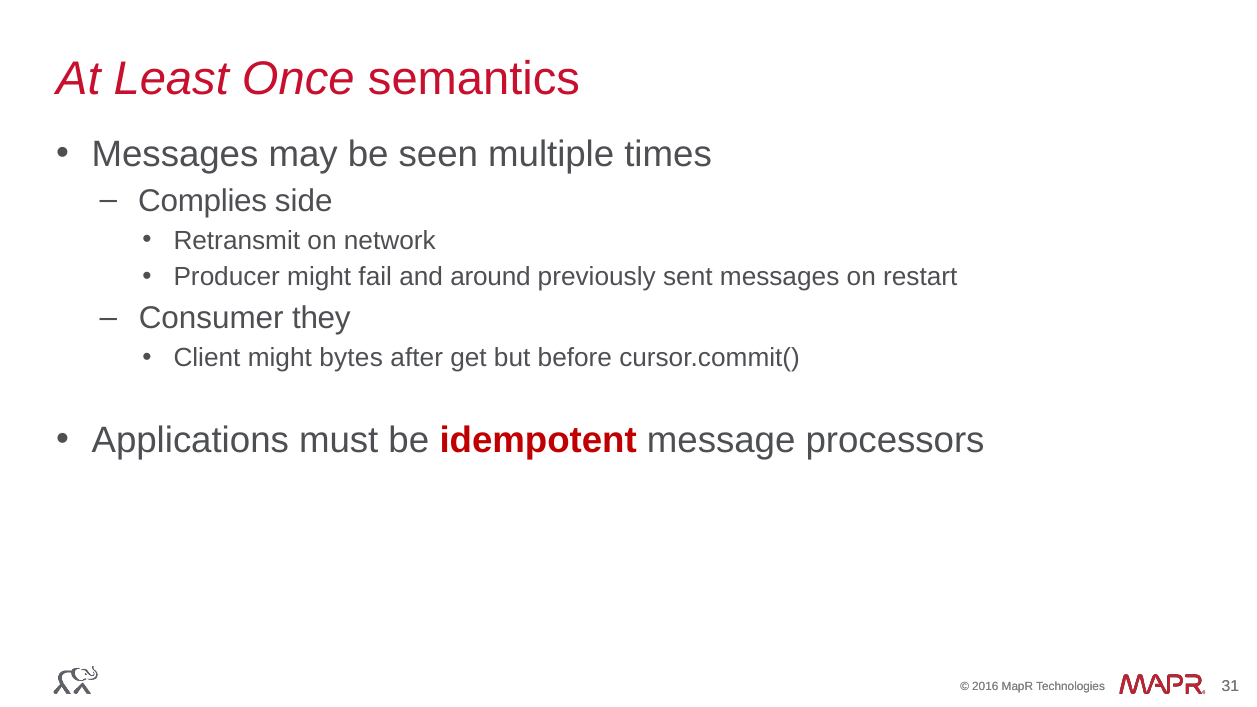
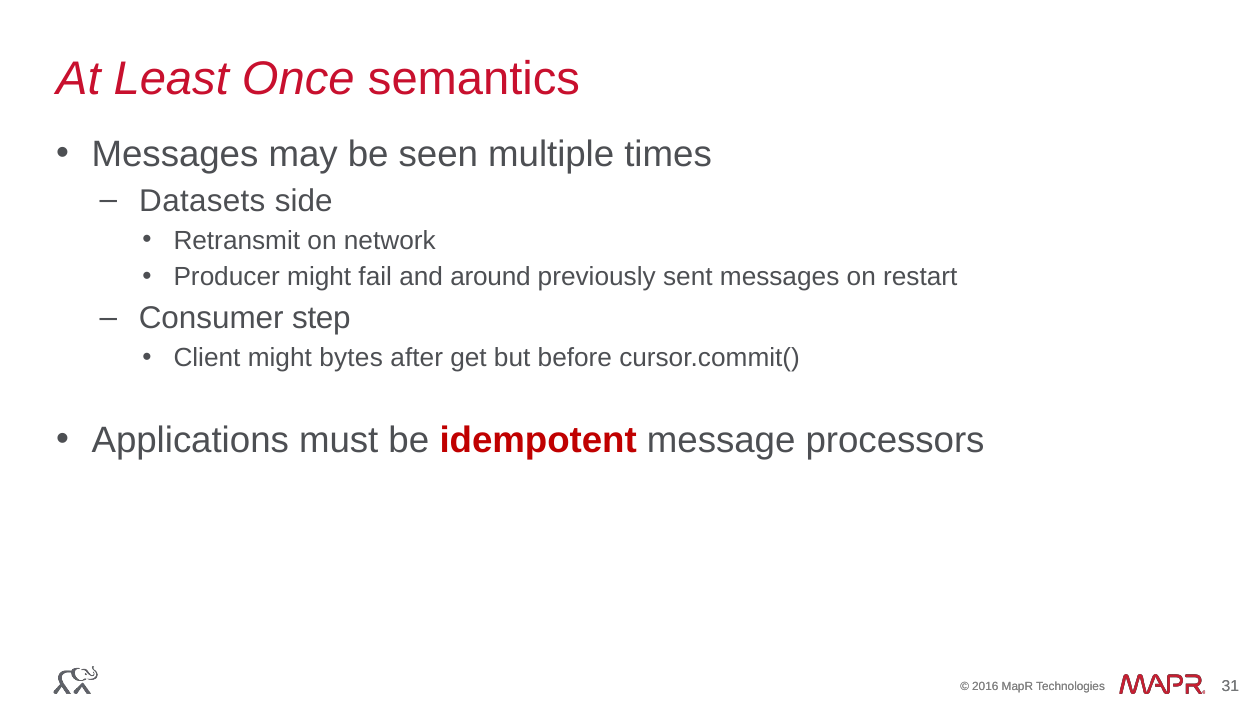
Complies: Complies -> Datasets
they: they -> step
